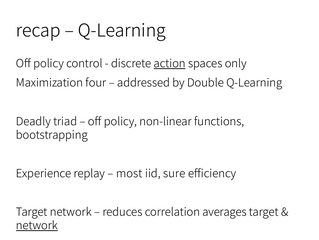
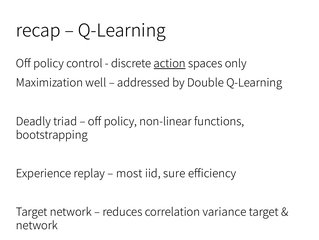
four: four -> well
averages: averages -> variance
network at (37, 225) underline: present -> none
